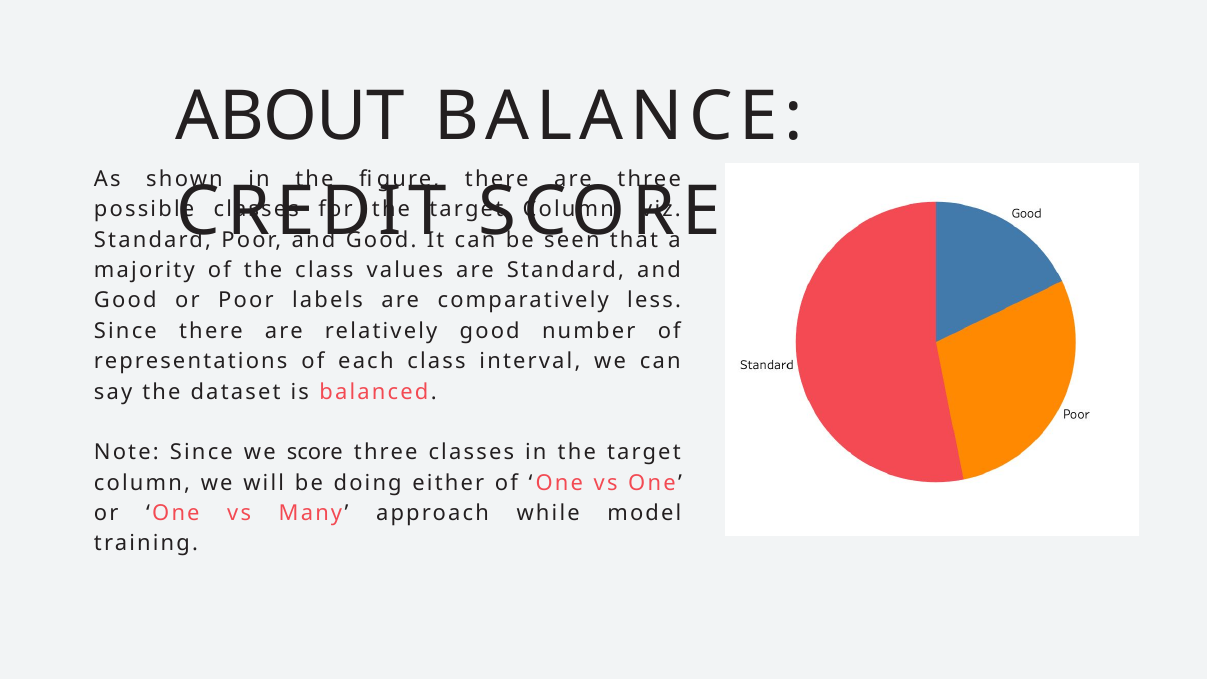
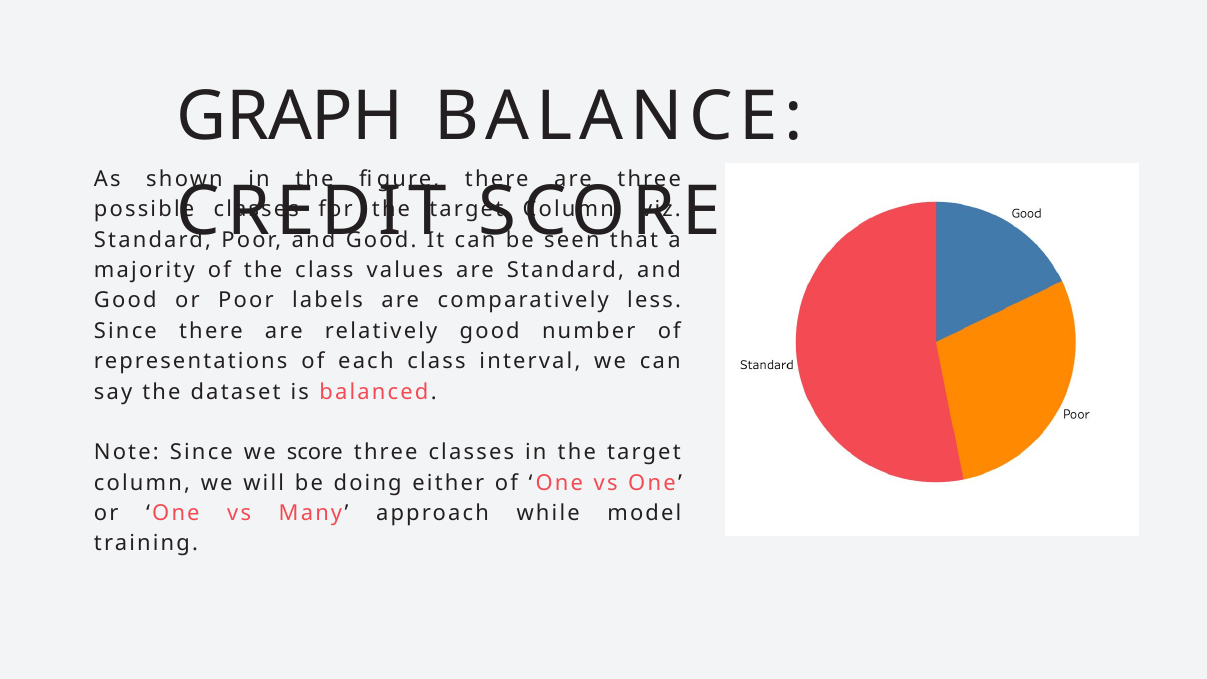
ABOUT: ABOUT -> GRAPH
